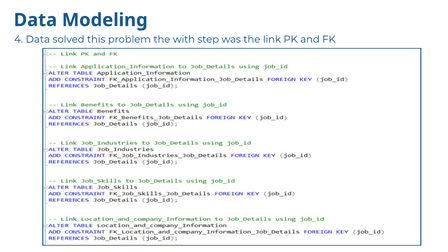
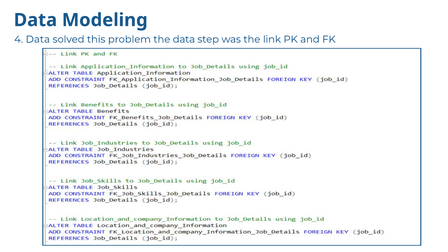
the with: with -> data
